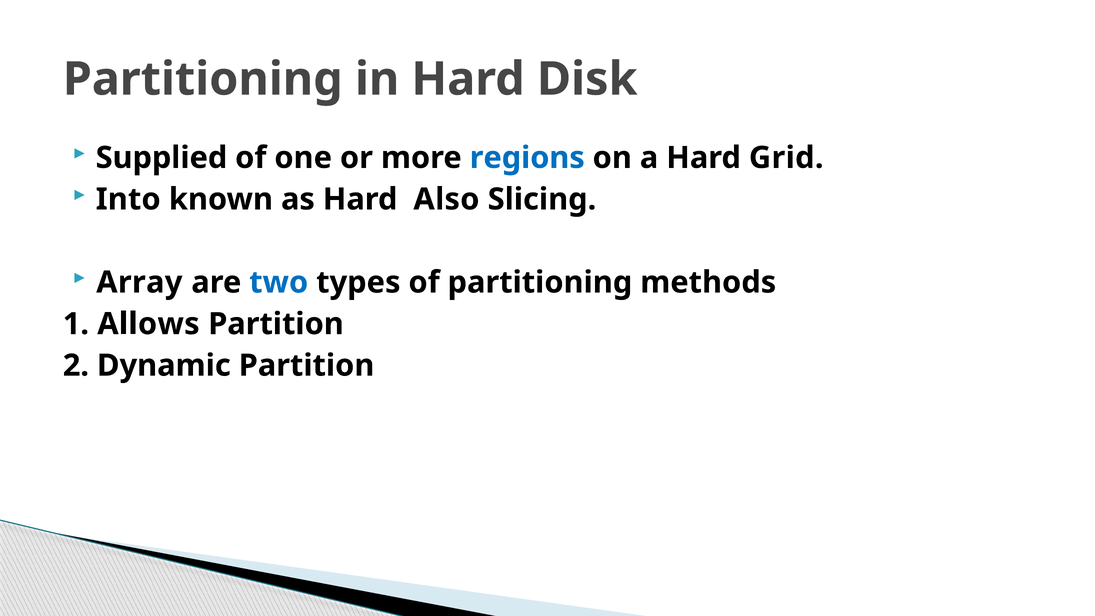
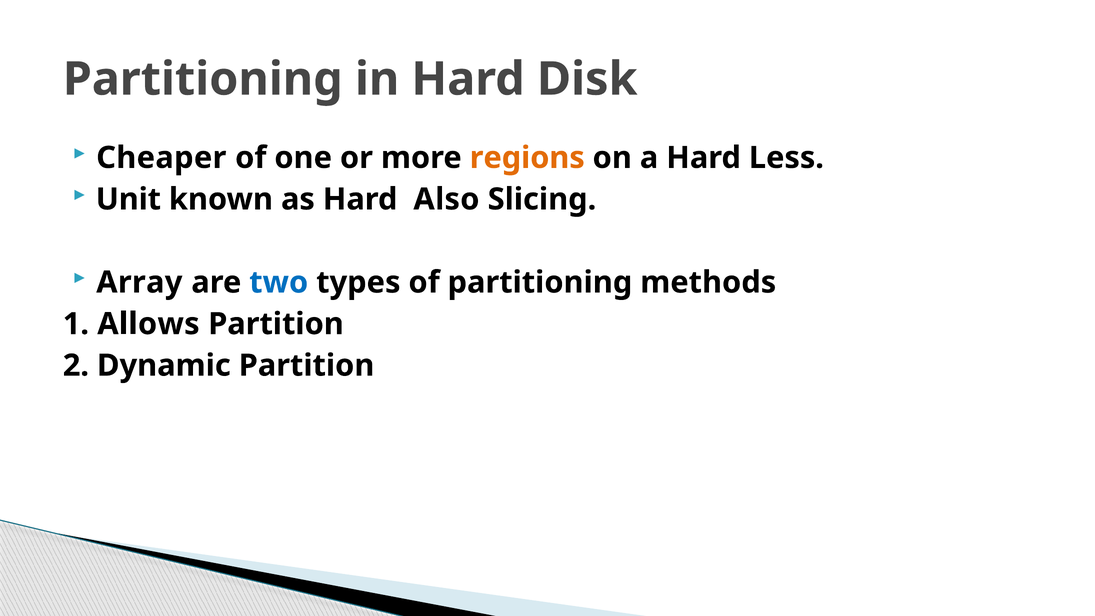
Supplied: Supplied -> Cheaper
regions colour: blue -> orange
Grid: Grid -> Less
Into: Into -> Unit
